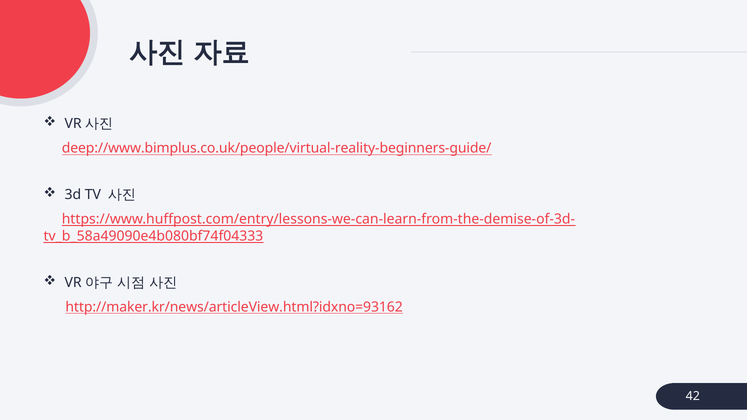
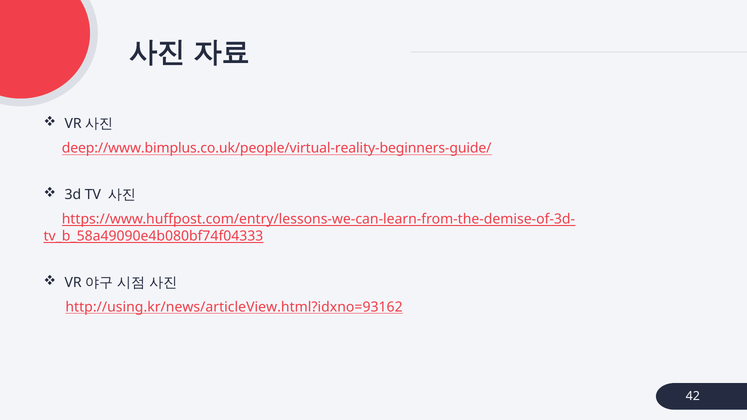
http://maker.kr/news/articleView.html?idxno=93162: http://maker.kr/news/articleView.html?idxno=93162 -> http://using.kr/news/articleView.html?idxno=93162
